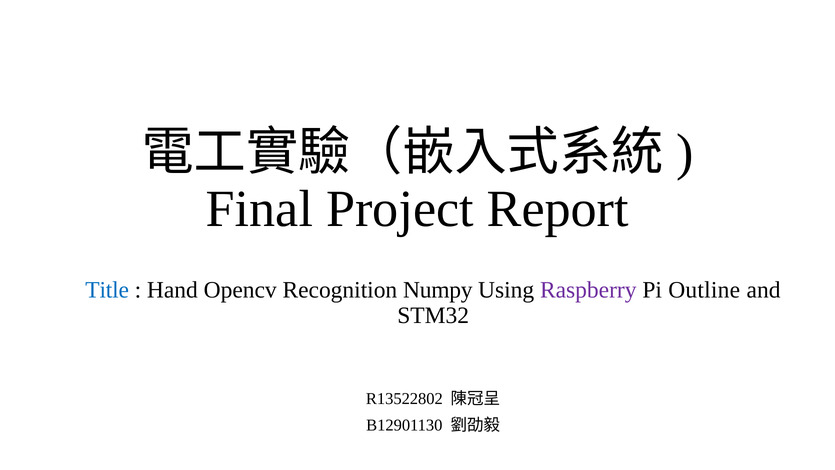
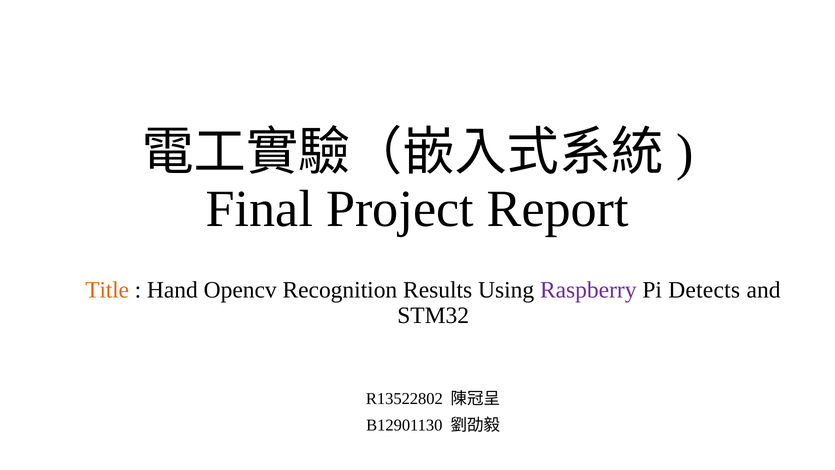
Title colour: blue -> orange
Numpy: Numpy -> Results
Outline: Outline -> Detects
